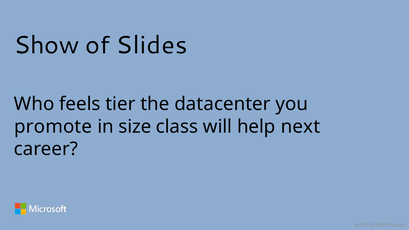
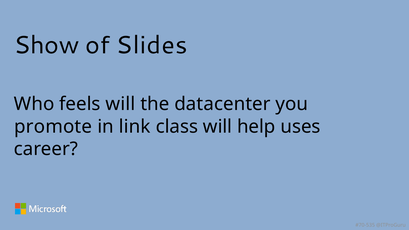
feels tier: tier -> will
size: size -> link
next: next -> uses
